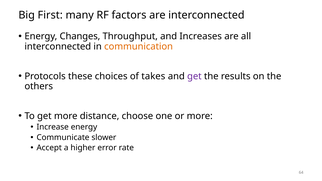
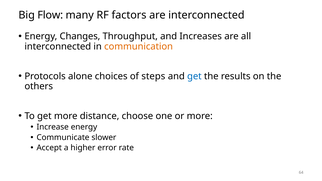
First: First -> Flow
these: these -> alone
takes: takes -> steps
get at (194, 76) colour: purple -> blue
